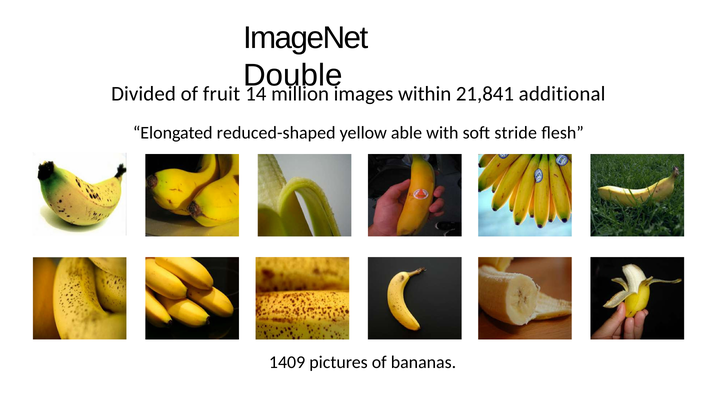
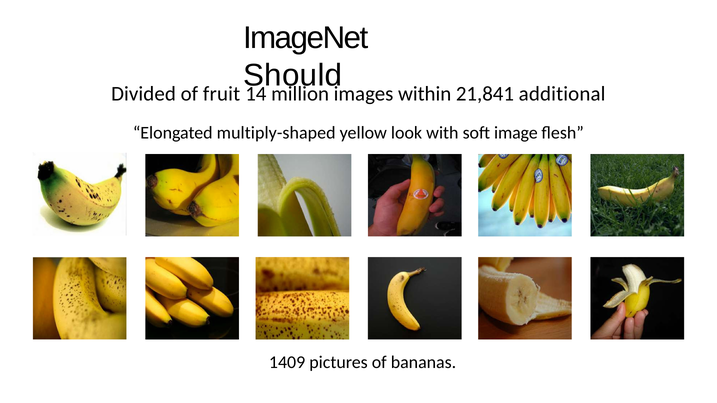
Double: Double -> Should
reduced-shaped: reduced-shaped -> multiply-shaped
able: able -> look
stride: stride -> image
